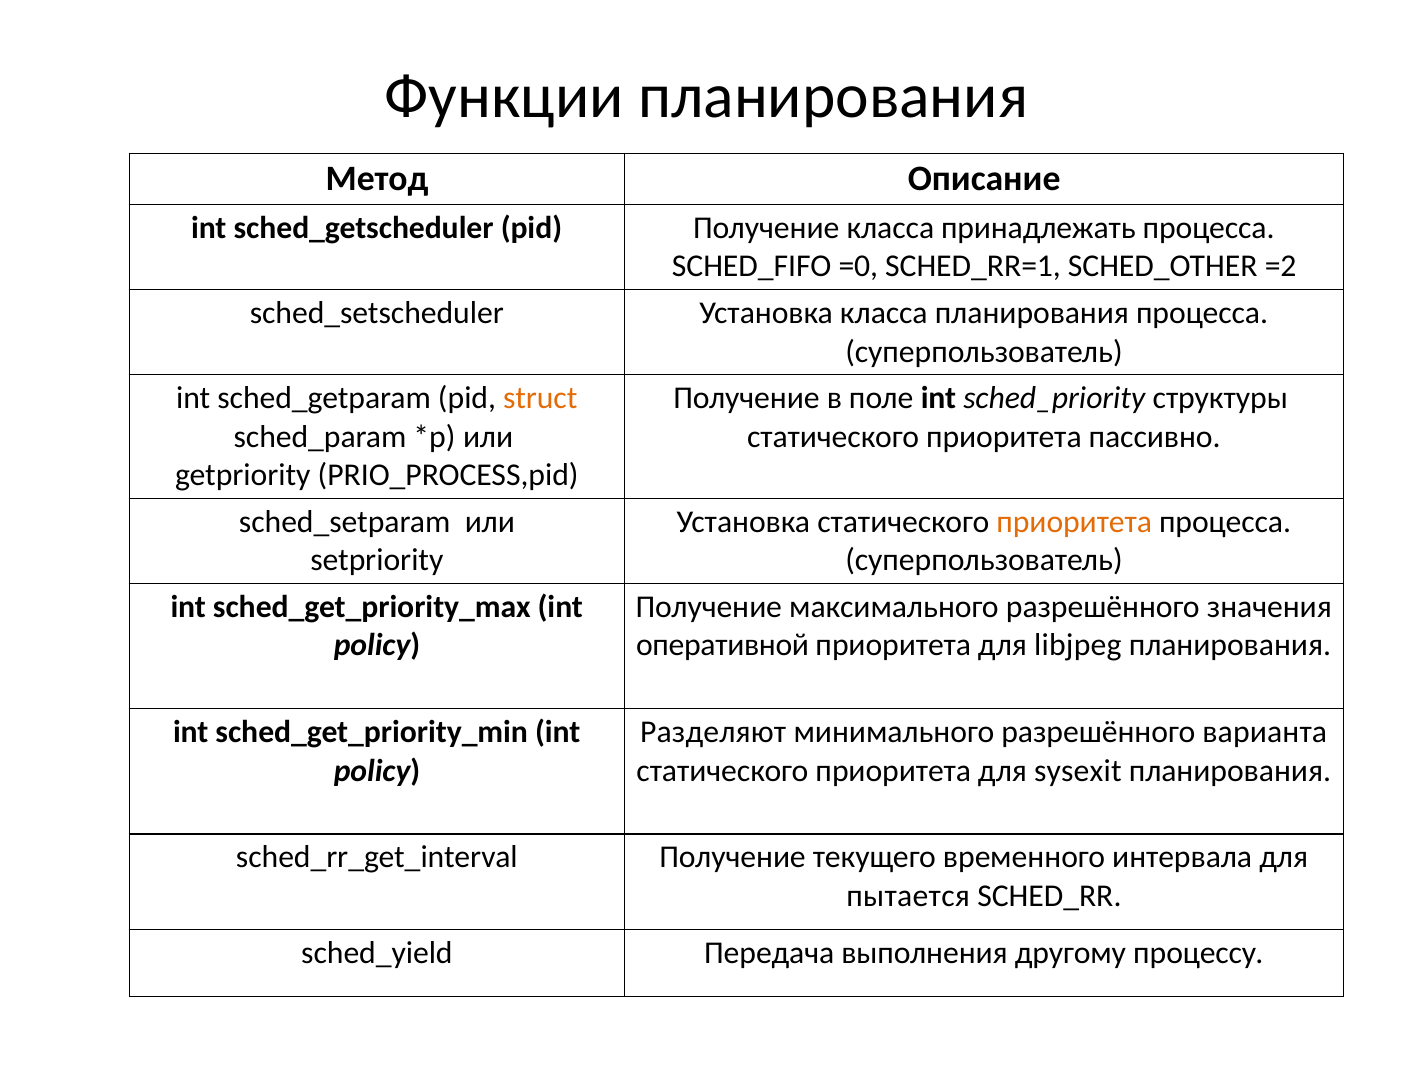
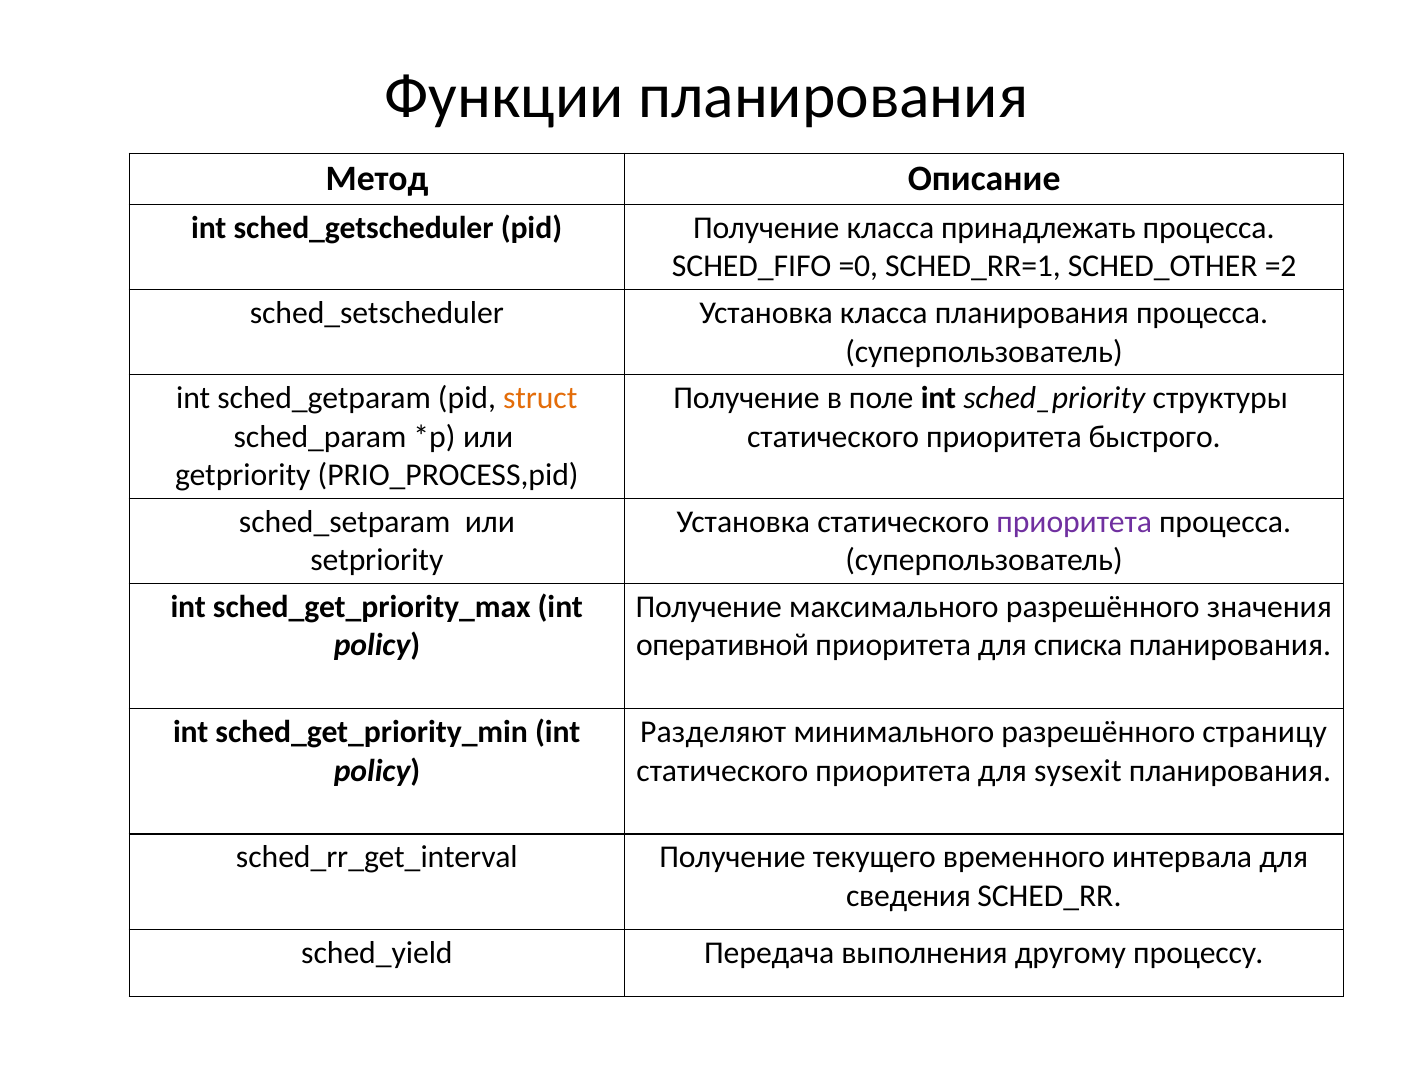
пассивно: пассивно -> быстрого
приоритета at (1074, 522) colour: orange -> purple
libjpeg: libjpeg -> списка
варианта: варианта -> страницу
пытается: пытается -> сведения
